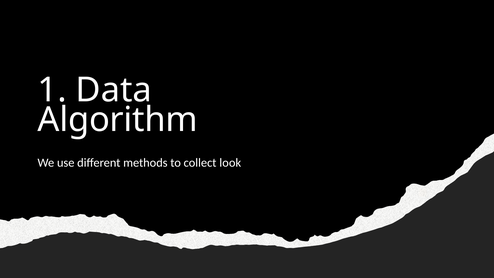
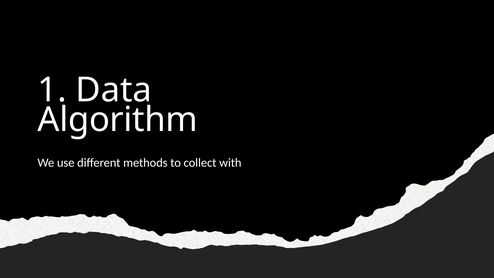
look: look -> with
